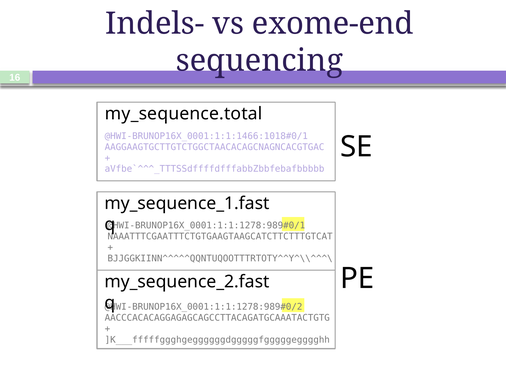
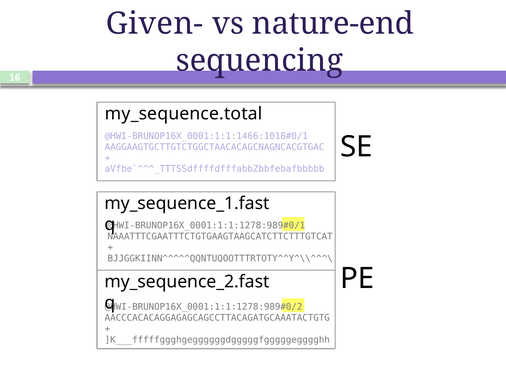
Indels-: Indels- -> Given-
exome-end: exome-end -> nature-end
